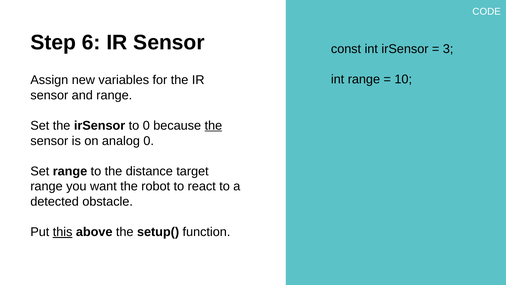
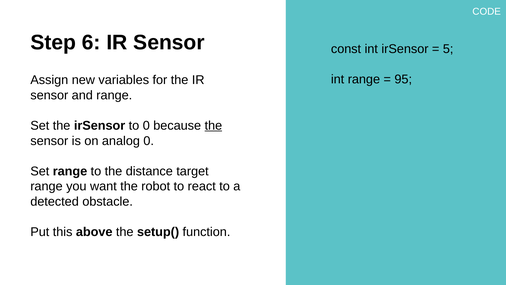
3: 3 -> 5
10: 10 -> 95
this underline: present -> none
